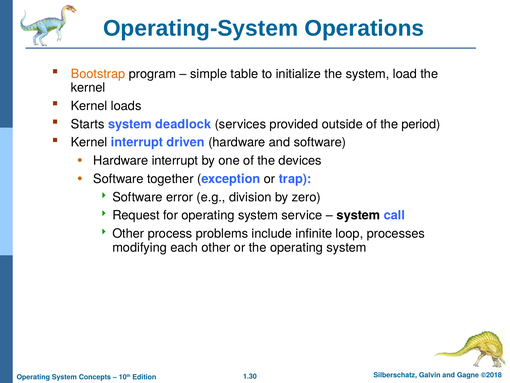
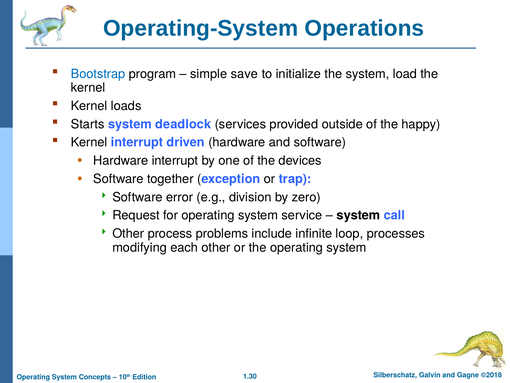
Bootstrap colour: orange -> blue
table: table -> save
period: period -> happy
